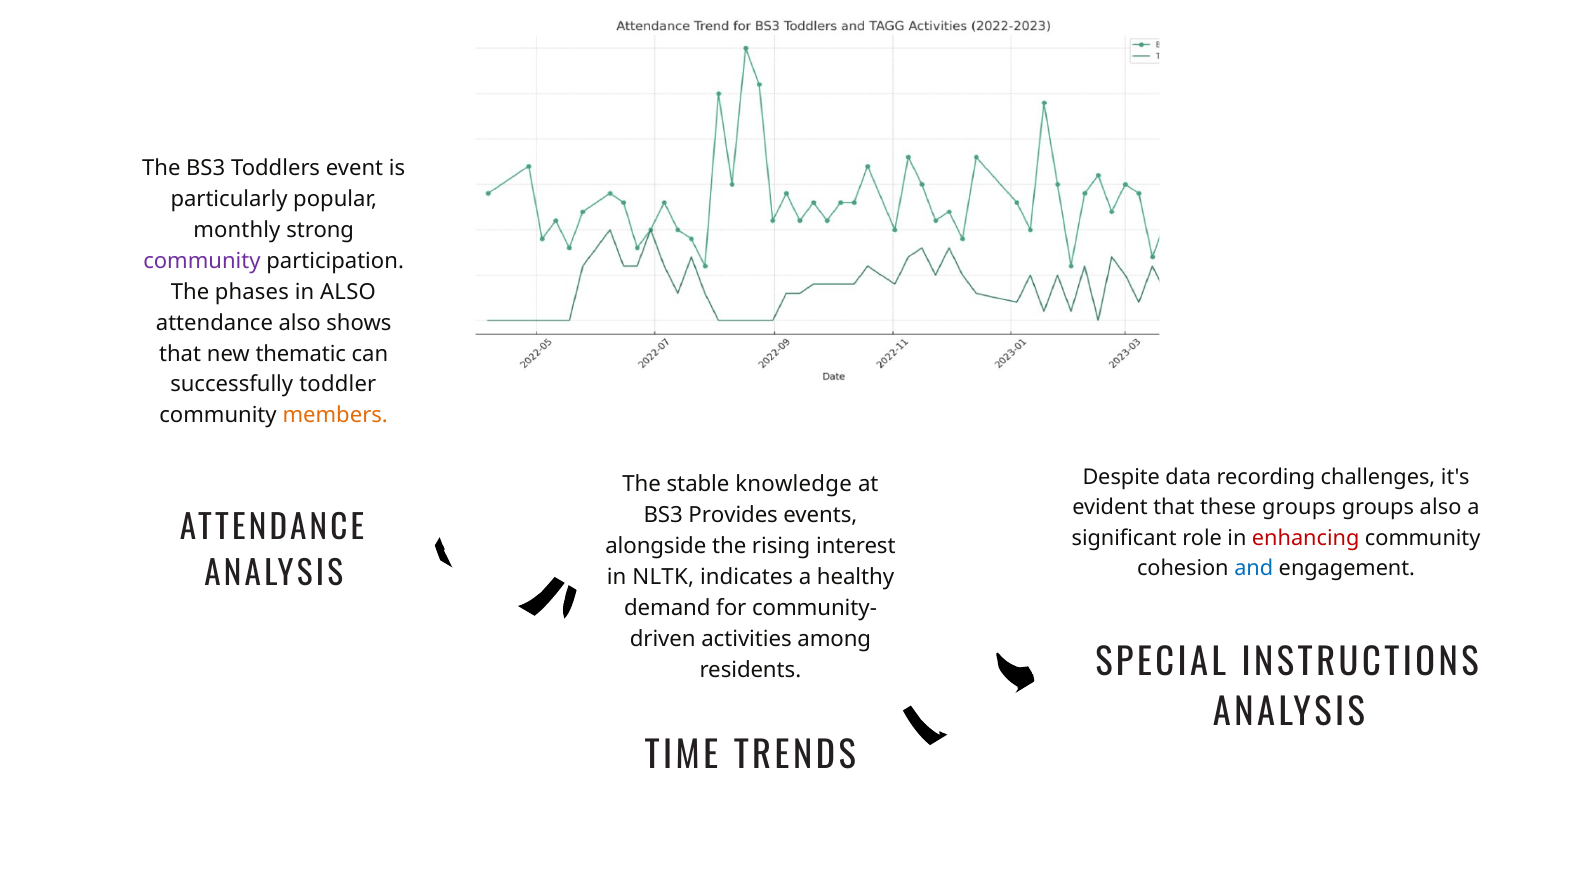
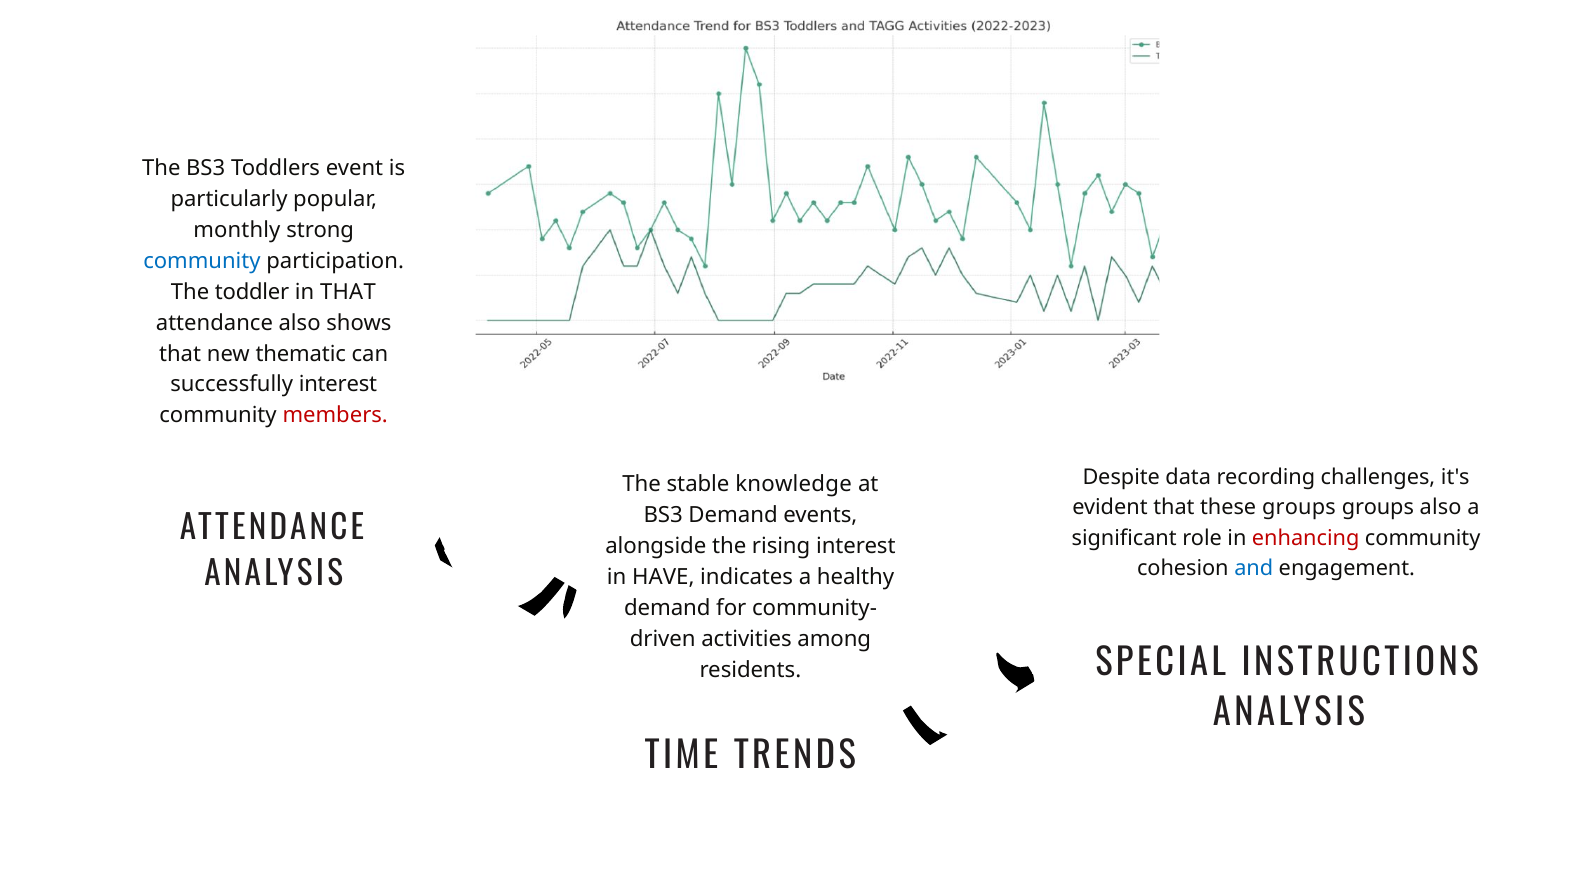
community at (202, 261) colour: purple -> blue
phases: phases -> toddler
in ALSO: ALSO -> THAT
successfully toddler: toddler -> interest
members colour: orange -> red
BS3 Provides: Provides -> Demand
NLTK: NLTK -> HAVE
